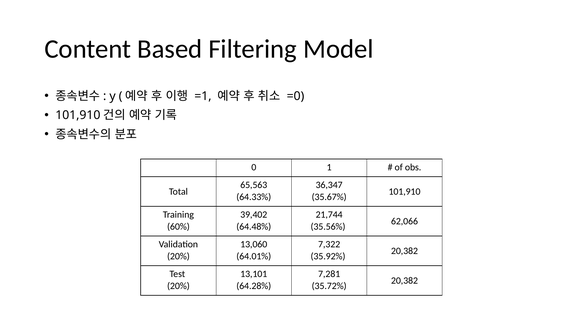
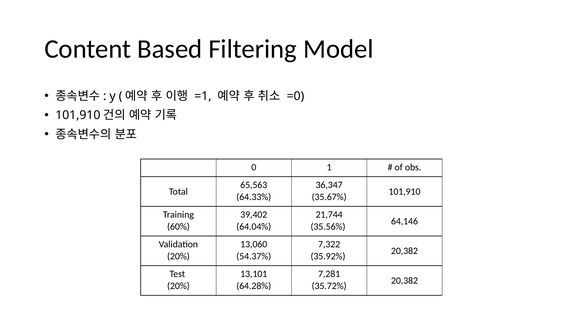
62,066: 62,066 -> 64,146
64.48%: 64.48% -> 64.04%
64.01%: 64.01% -> 54.37%
